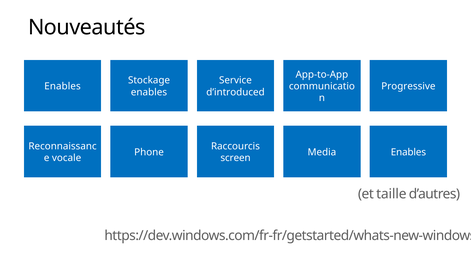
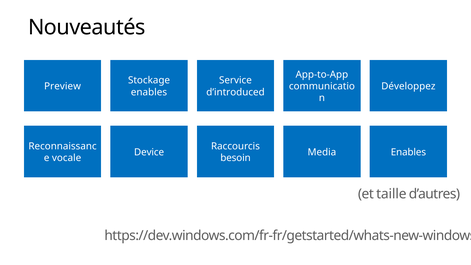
Enables at (63, 86): Enables -> Preview
Progressive: Progressive -> Développez
Phone: Phone -> Device
screen: screen -> besoin
